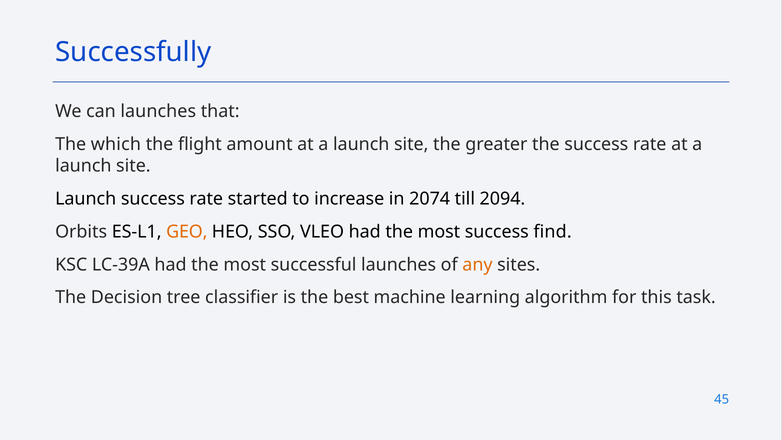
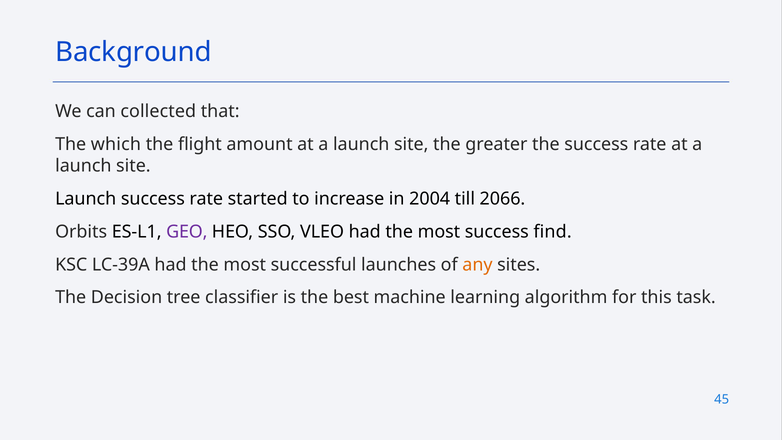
Successfully: Successfully -> Background
can launches: launches -> collected
2074: 2074 -> 2004
2094: 2094 -> 2066
GEO colour: orange -> purple
